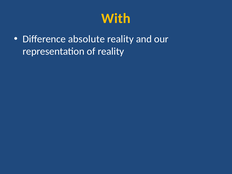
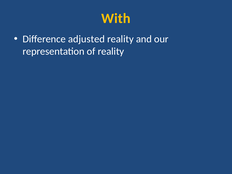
absolute: absolute -> adjusted
